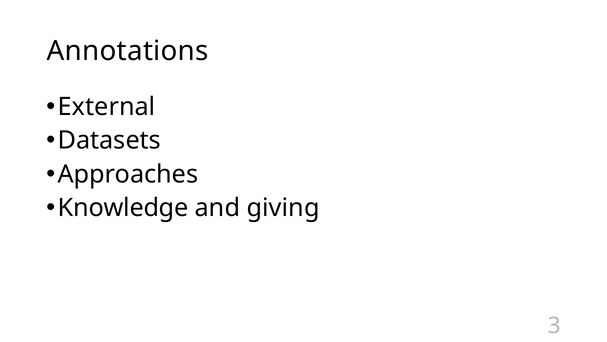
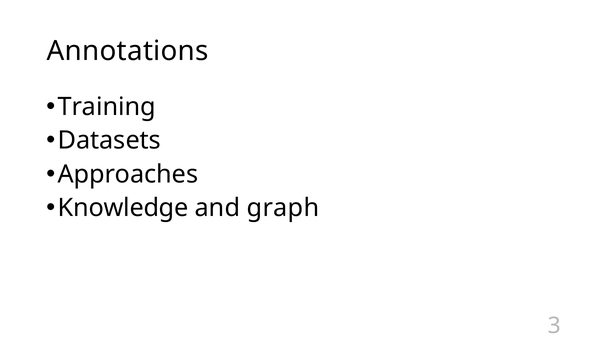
External: External -> Training
giving: giving -> graph
